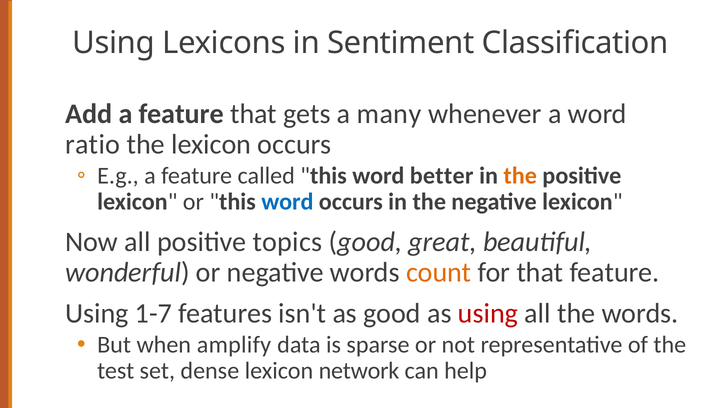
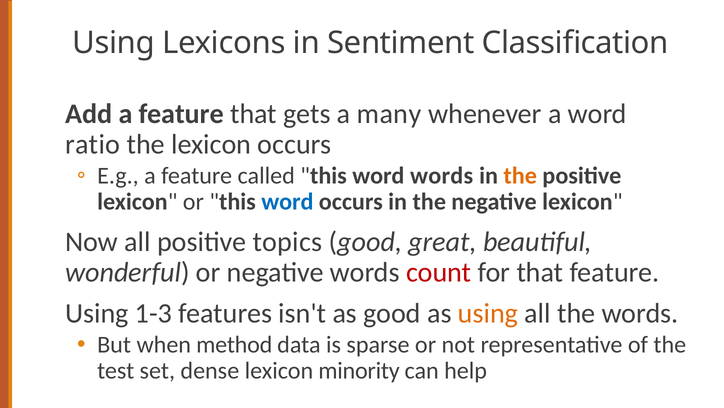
word better: better -> words
count colour: orange -> red
1-7: 1-7 -> 1-3
using at (488, 313) colour: red -> orange
amplify: amplify -> method
network: network -> minority
